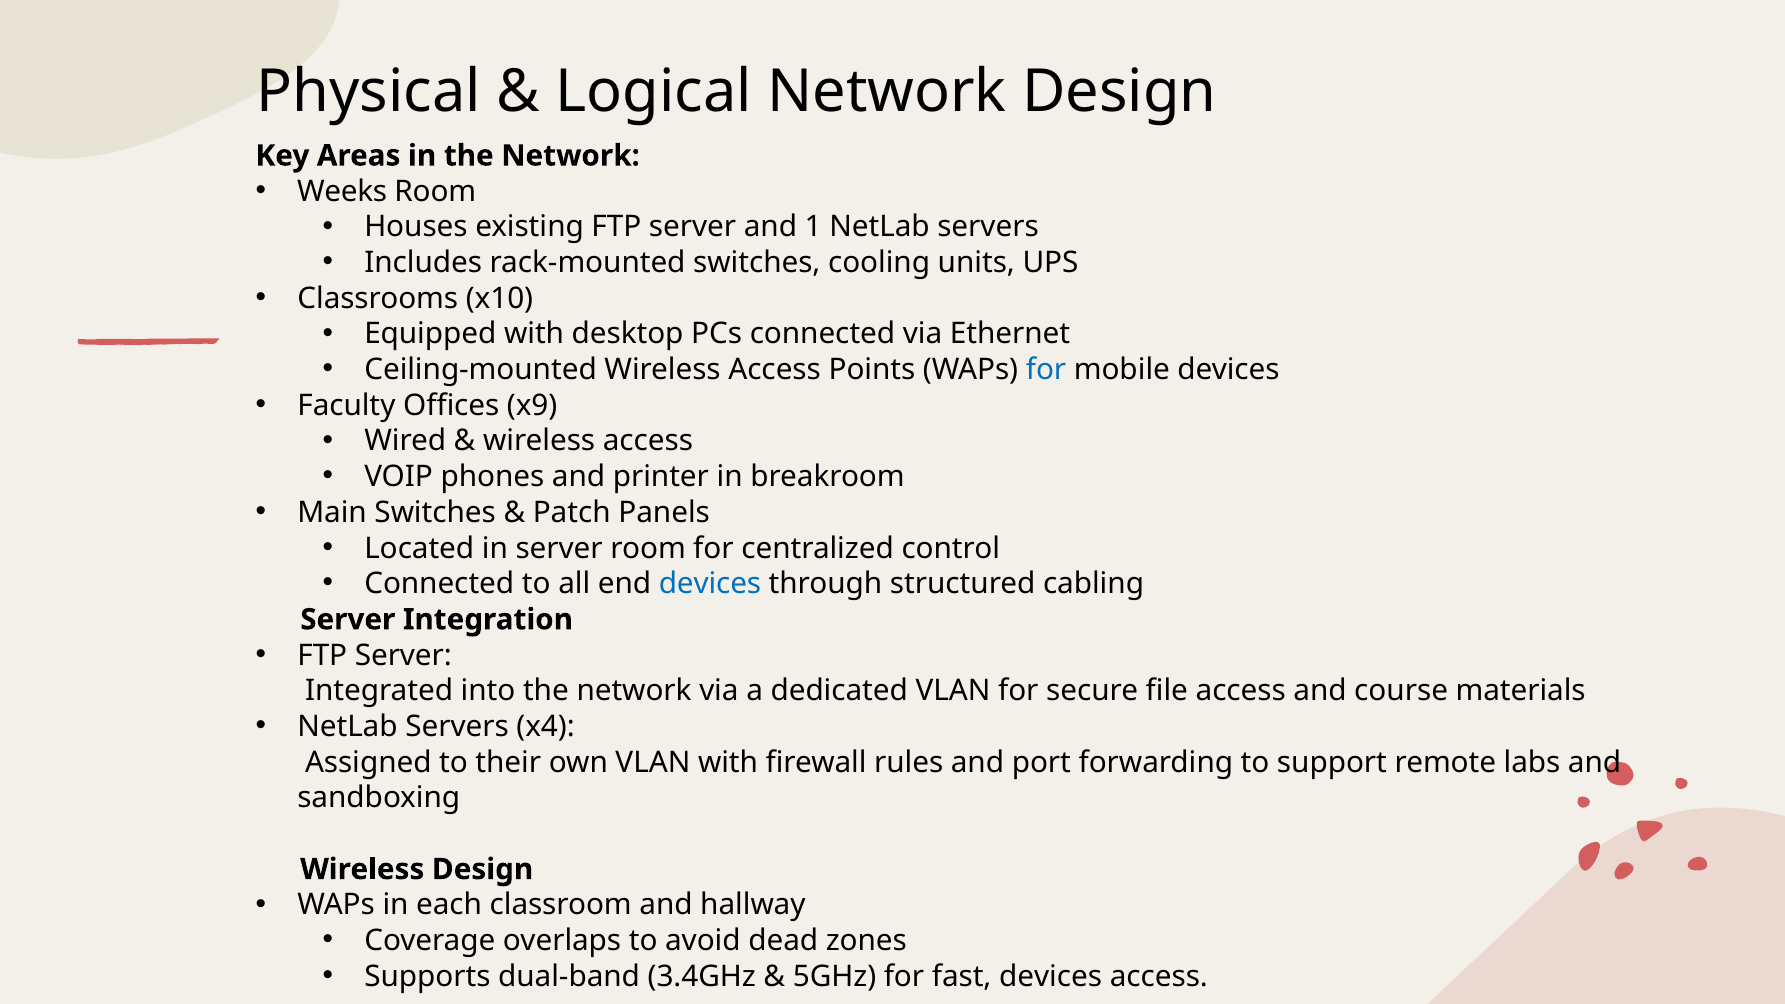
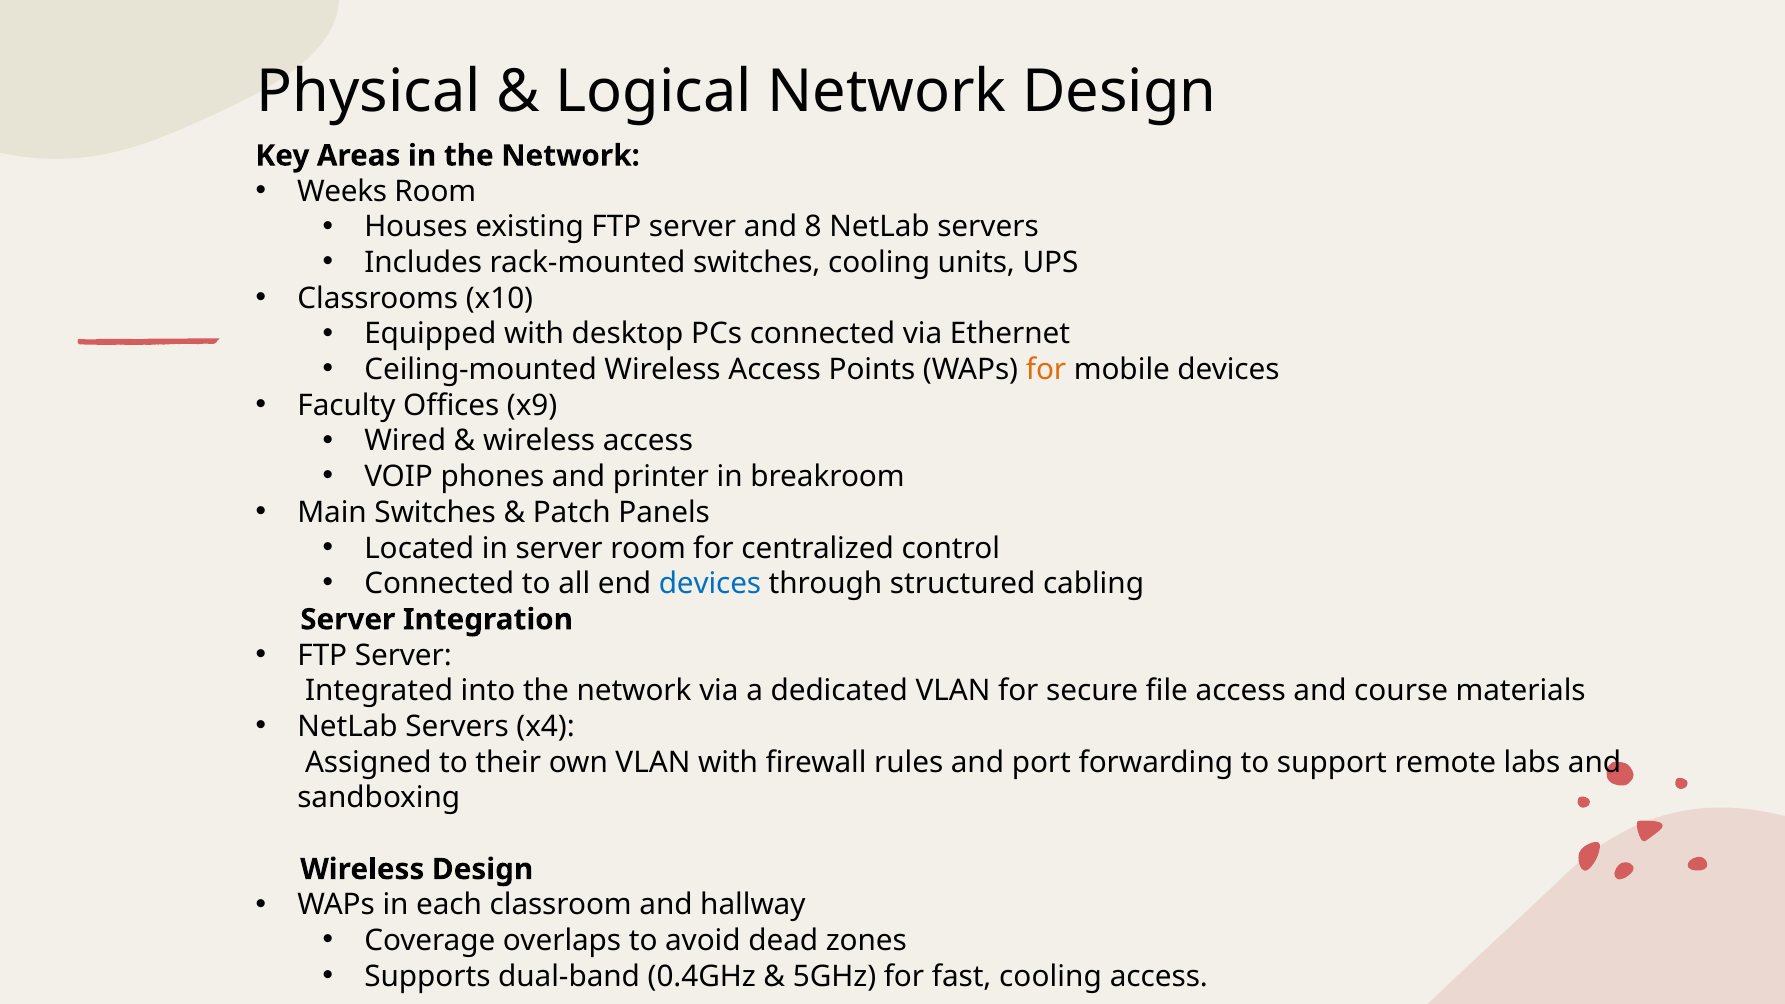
1: 1 -> 8
for at (1046, 370) colour: blue -> orange
3.4GHz: 3.4GHz -> 0.4GHz
fast devices: devices -> cooling
